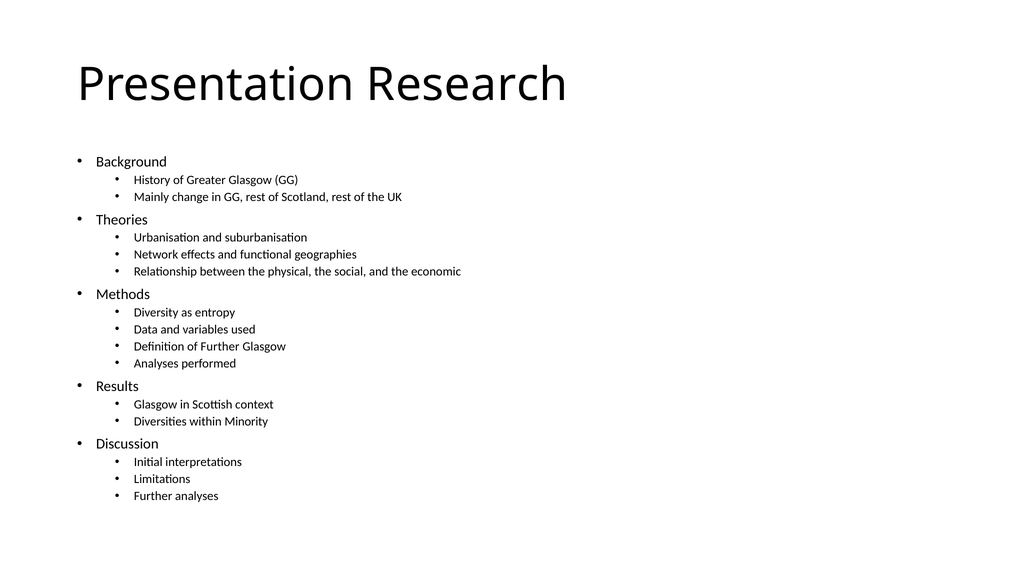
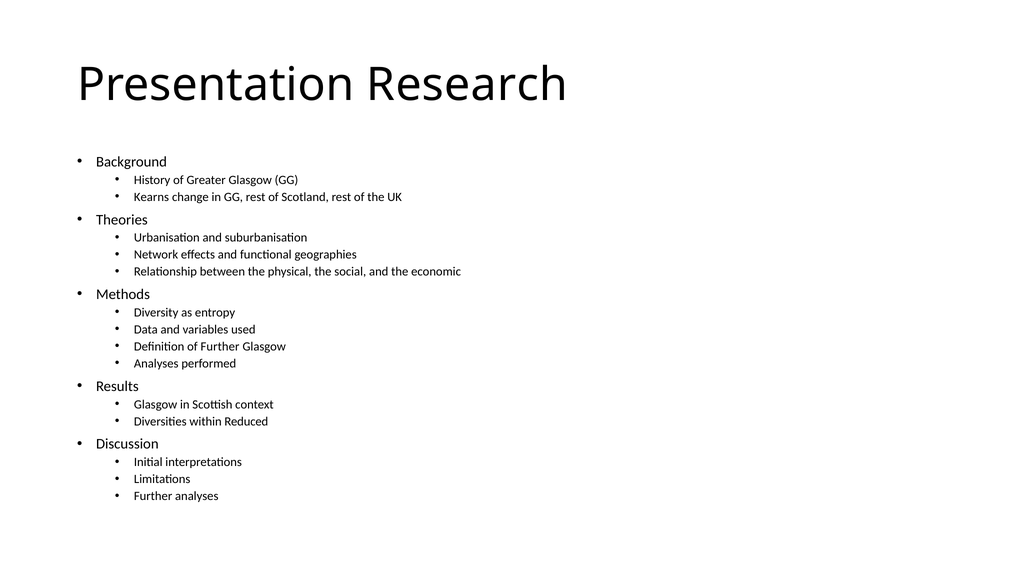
Mainly: Mainly -> Kearns
Minority: Minority -> Reduced
